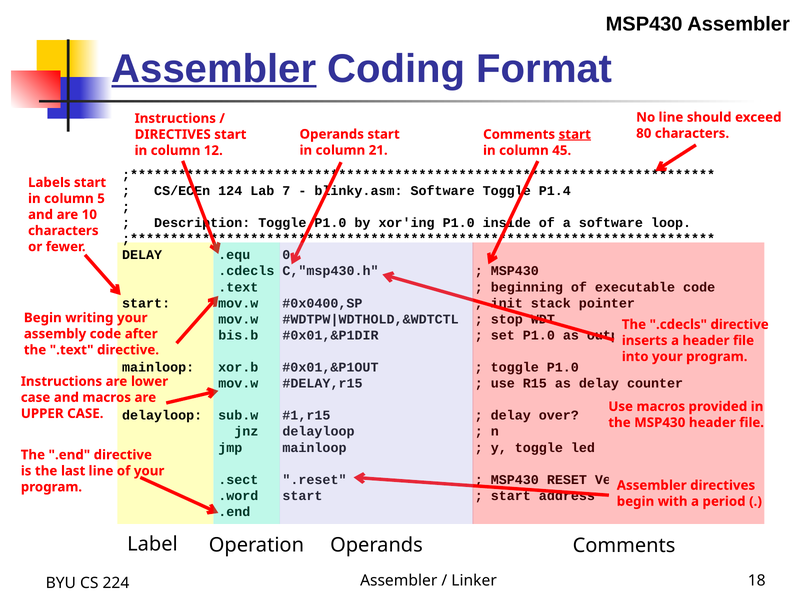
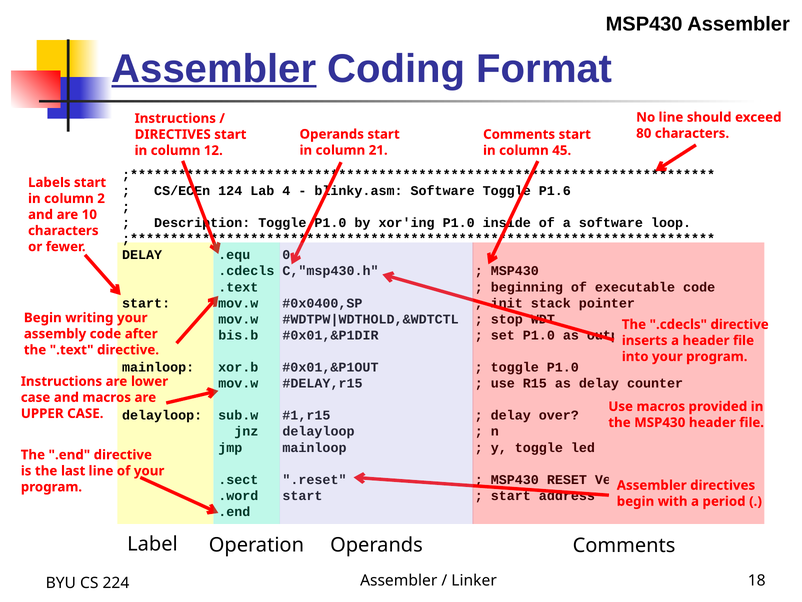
start at (575, 134) underline: present -> none
7: 7 -> 4
P1.4: P1.4 -> P1.6
5: 5 -> 2
